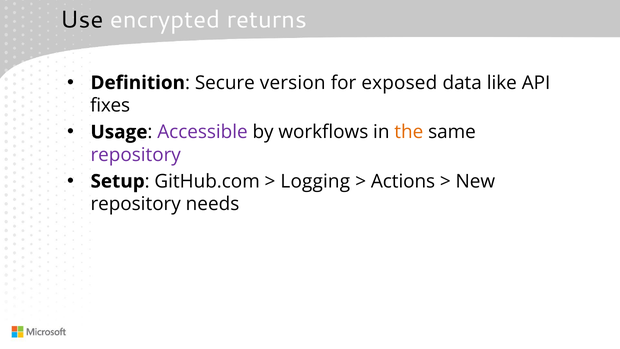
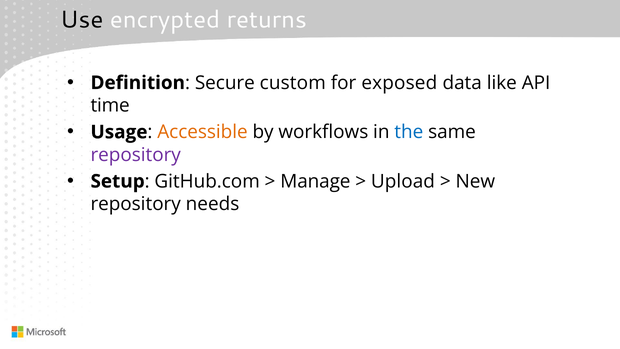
version: version -> custom
fixes: fixes -> time
Accessible colour: purple -> orange
the colour: orange -> blue
Logging: Logging -> Manage
Actions: Actions -> Upload
